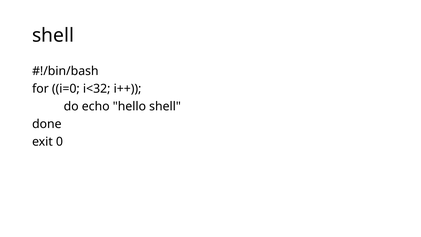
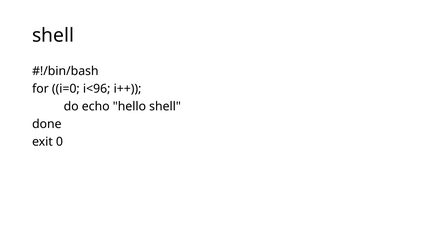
i<32: i<32 -> i<96
